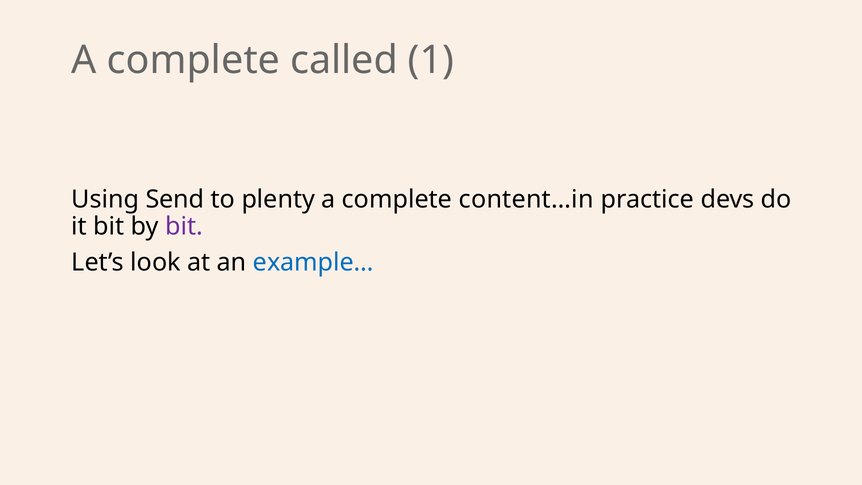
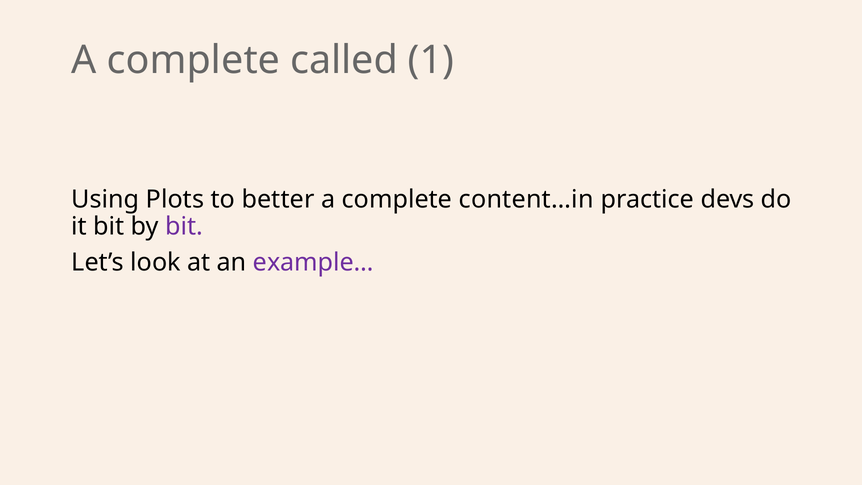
Send: Send -> Plots
plenty: plenty -> better
example… colour: blue -> purple
